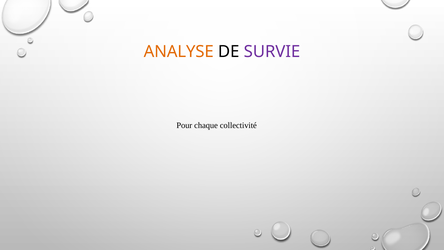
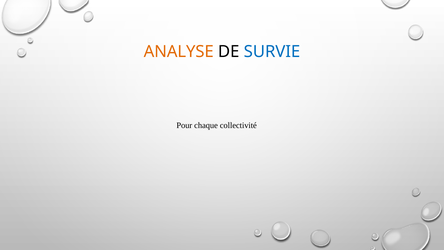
SURVIE colour: purple -> blue
